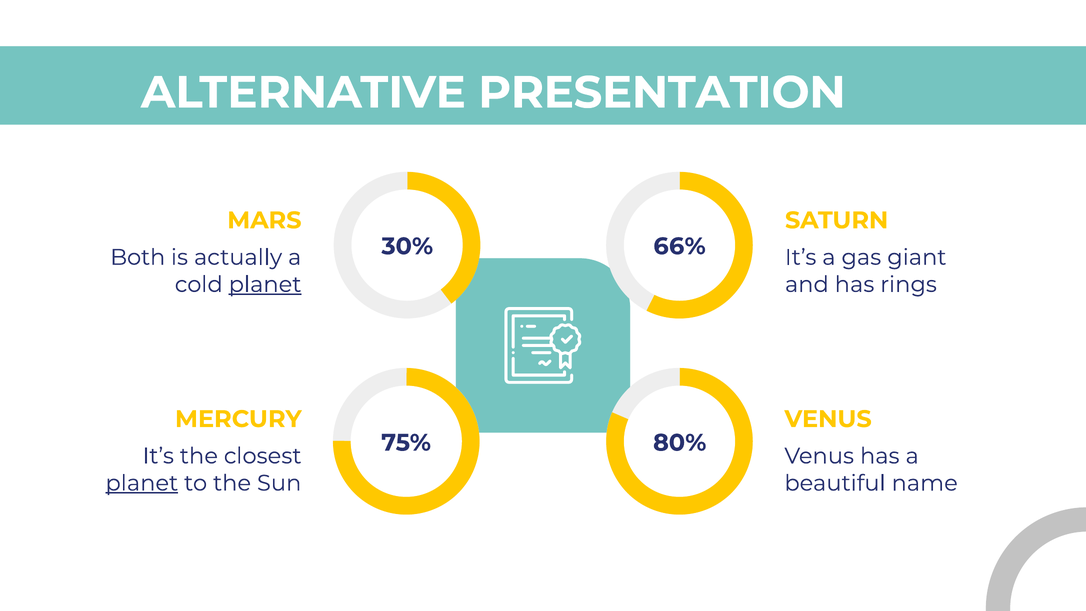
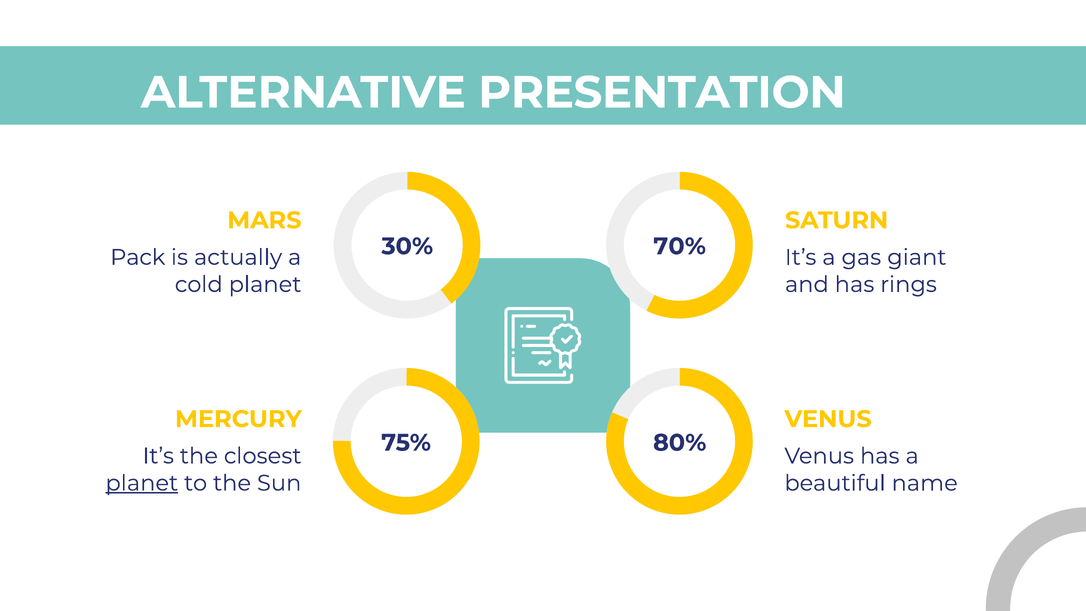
66%: 66% -> 70%
Both: Both -> Pack
planet at (265, 284) underline: present -> none
